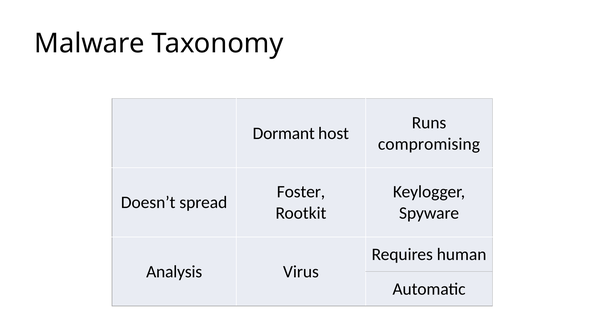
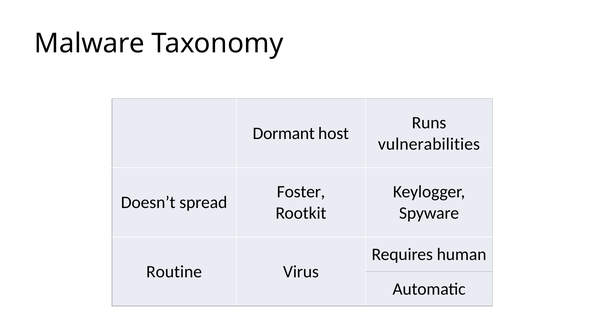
compromising: compromising -> vulnerabilities
Analysis: Analysis -> Routine
